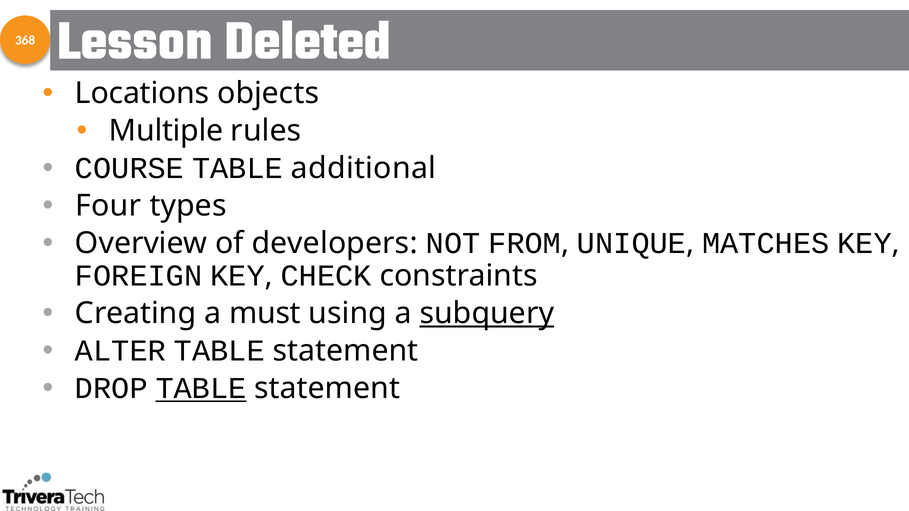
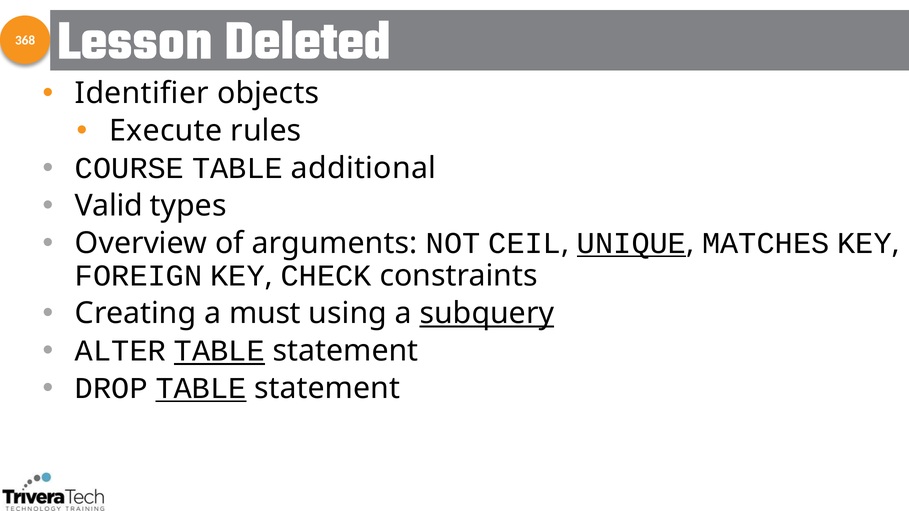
Locations: Locations -> Identifier
Multiple: Multiple -> Execute
Four: Four -> Valid
developers: developers -> arguments
FROM: FROM -> CEIL
UNIQUE underline: none -> present
TABLE at (219, 351) underline: none -> present
